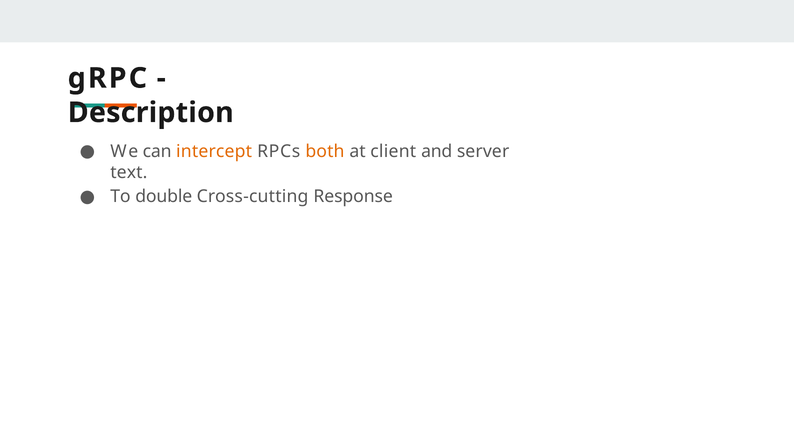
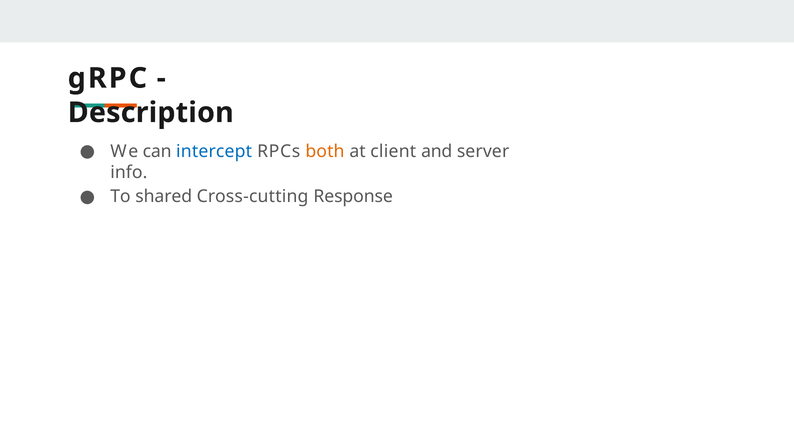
intercept colour: orange -> blue
text: text -> info
double: double -> shared
